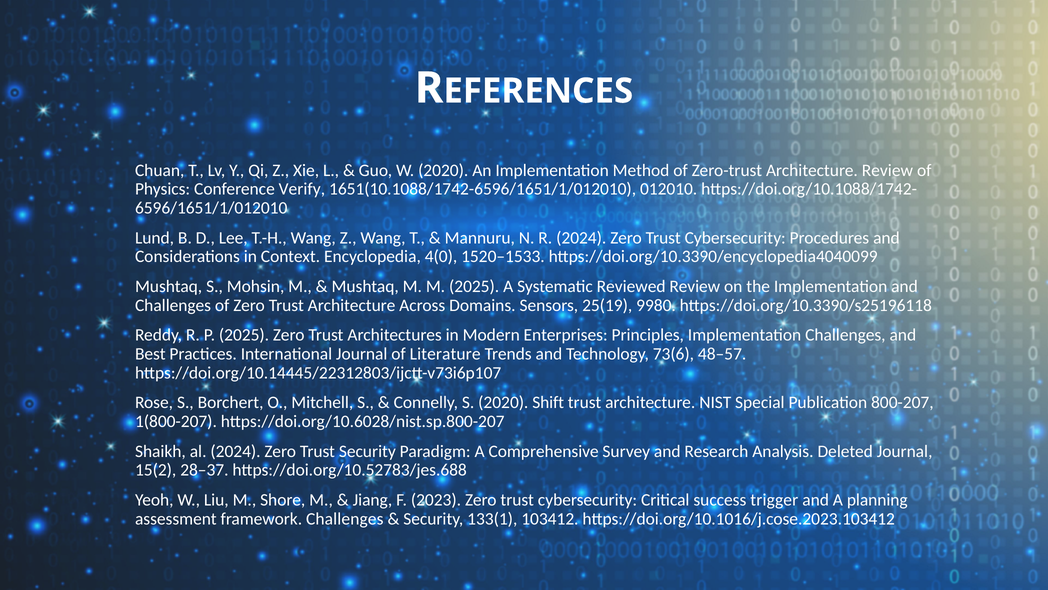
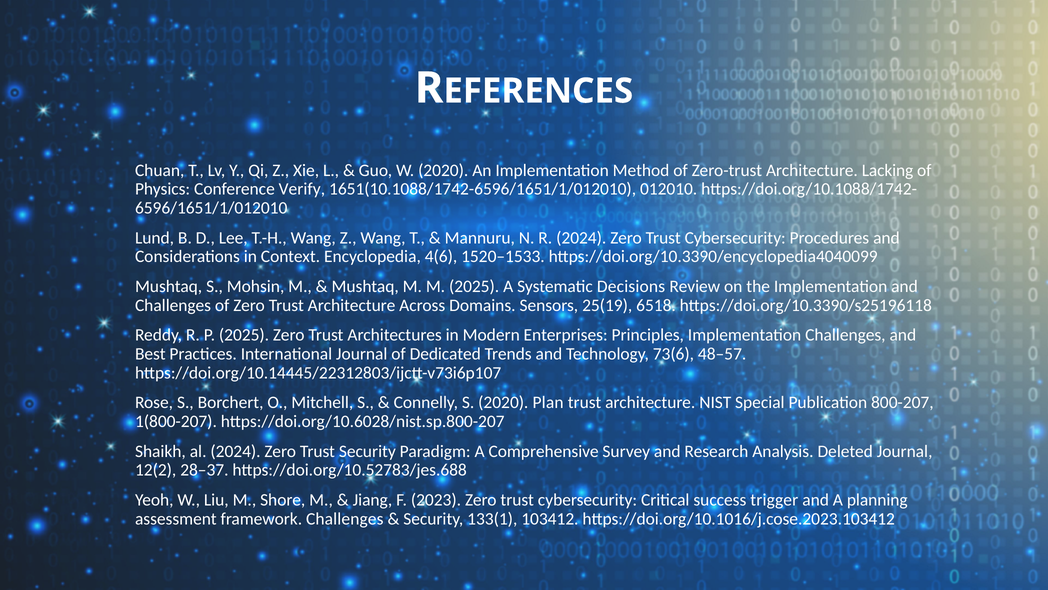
Architecture Review: Review -> Lacking
4(0: 4(0 -> 4(6
Reviewed: Reviewed -> Decisions
9980: 9980 -> 6518
Literature: Literature -> Dedicated
Shift: Shift -> Plan
15(2: 15(2 -> 12(2
